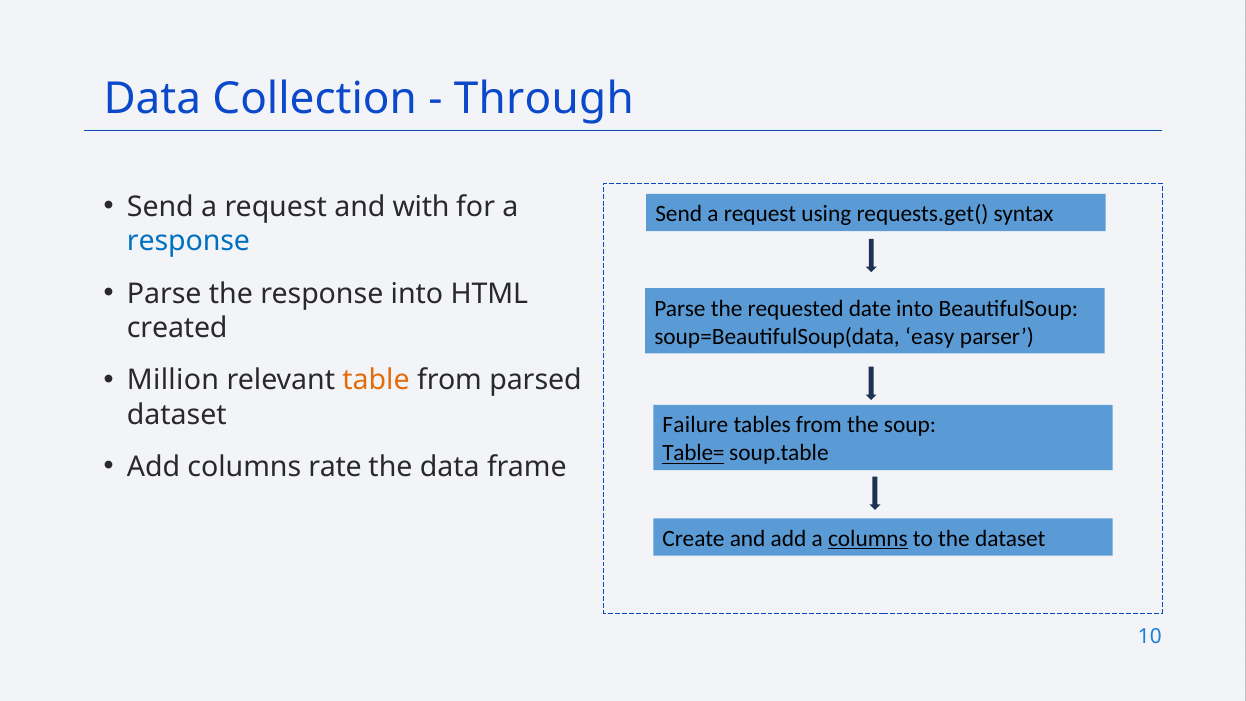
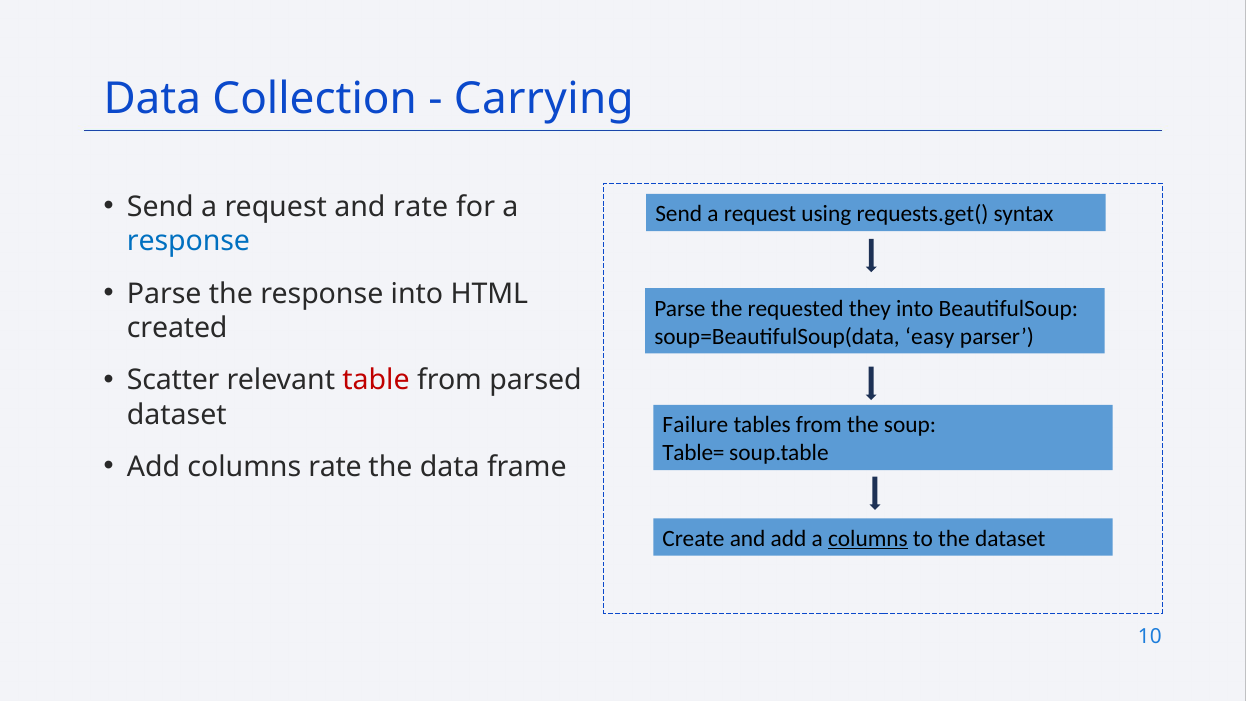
Through: Through -> Carrying
and with: with -> rate
date: date -> they
Million: Million -> Scatter
table colour: orange -> red
Table= underline: present -> none
